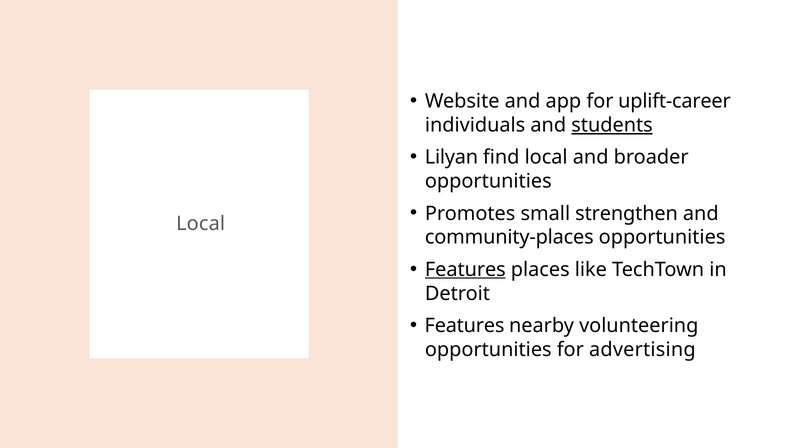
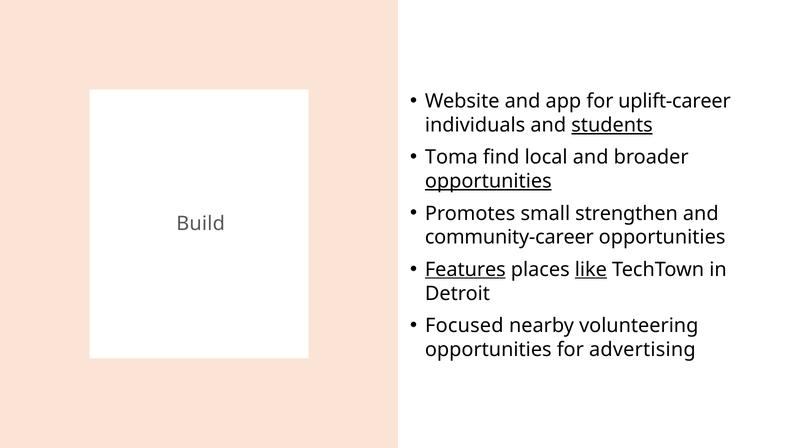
Lilyan: Lilyan -> Toma
opportunities at (488, 181) underline: none -> present
Local at (201, 224): Local -> Build
community-places: community-places -> community-career
like underline: none -> present
Features at (465, 325): Features -> Focused
